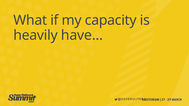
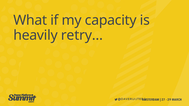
have…: have… -> retry…
